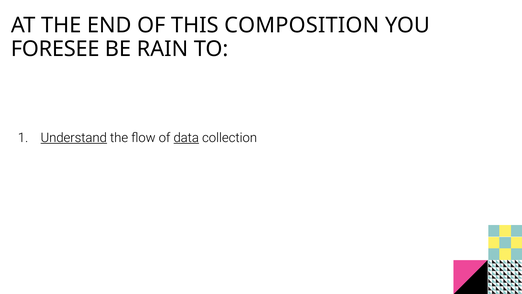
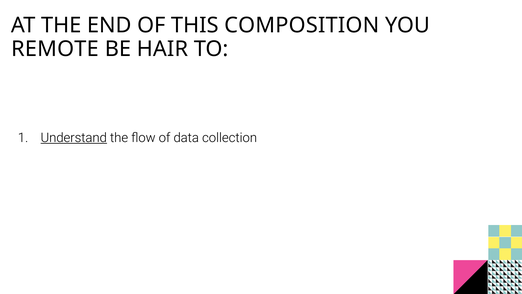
FORESEE: FORESEE -> REMOTE
RAIN: RAIN -> HAIR
data underline: present -> none
